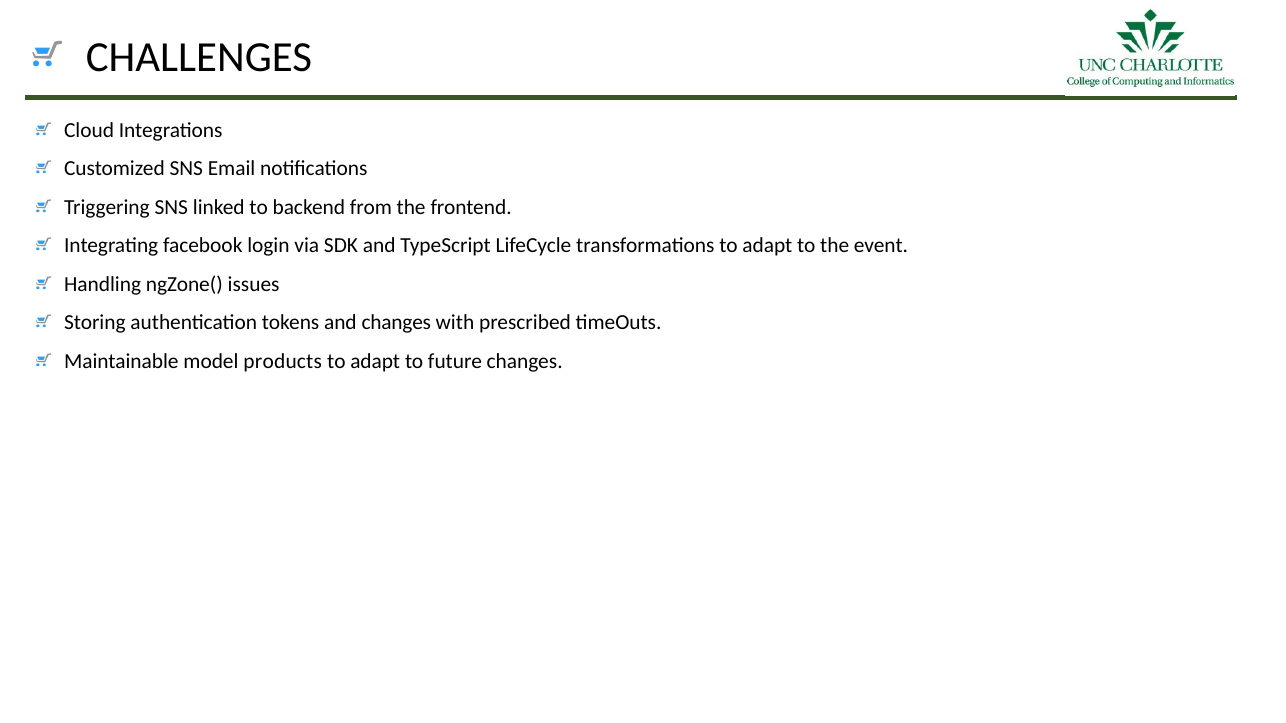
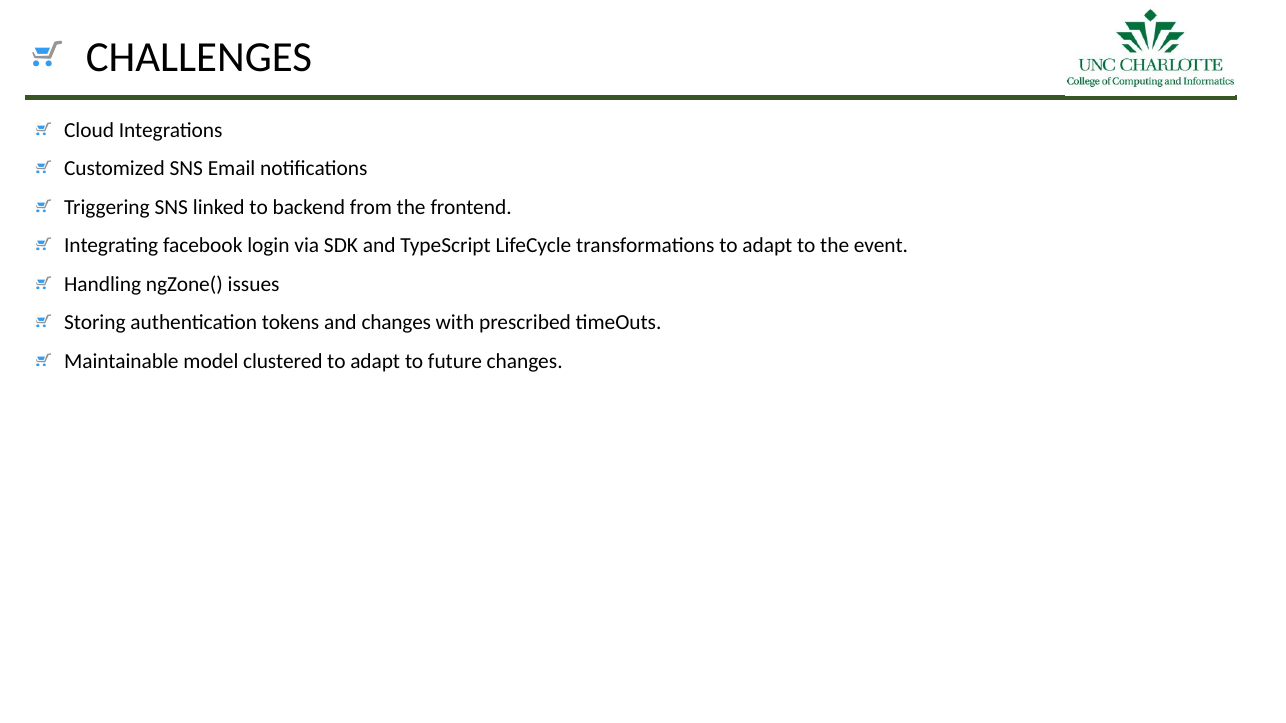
products: products -> clustered
